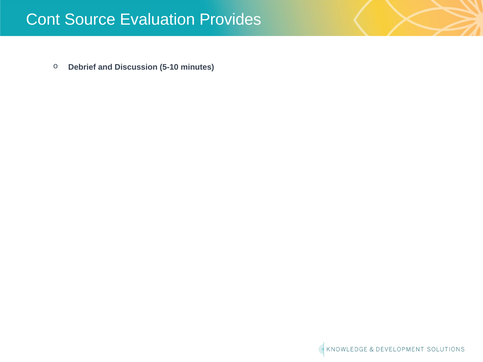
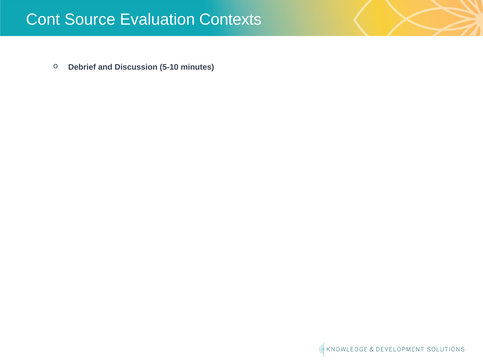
Provides: Provides -> Contexts
